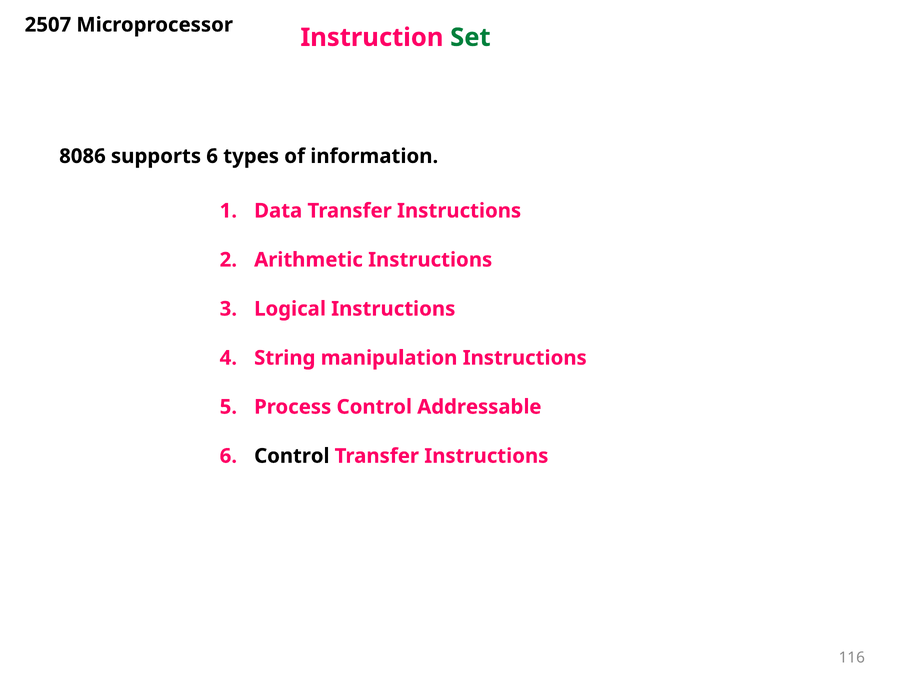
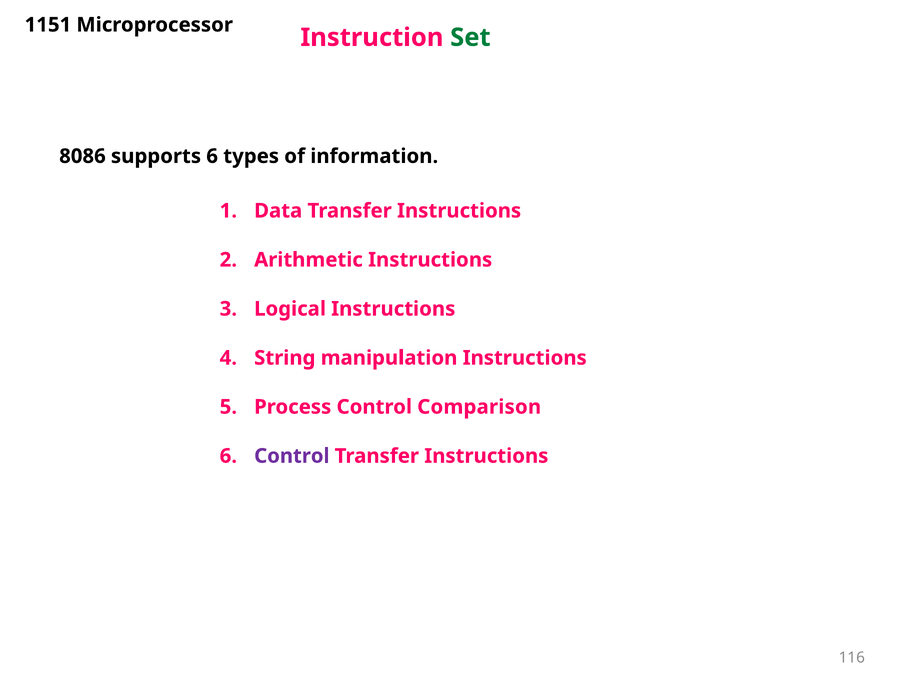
2507: 2507 -> 1151
Addressable: Addressable -> Comparison
Control at (292, 456) colour: black -> purple
